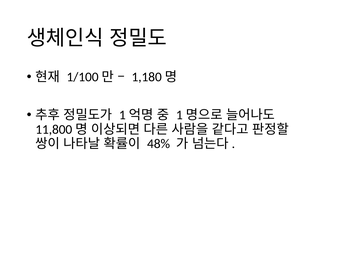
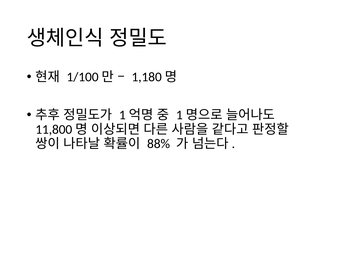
48%: 48% -> 88%
